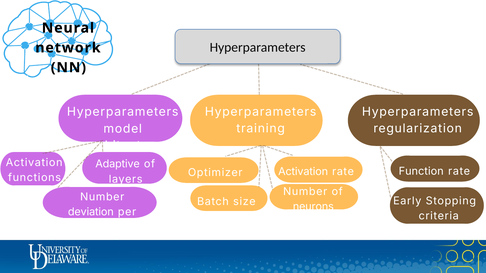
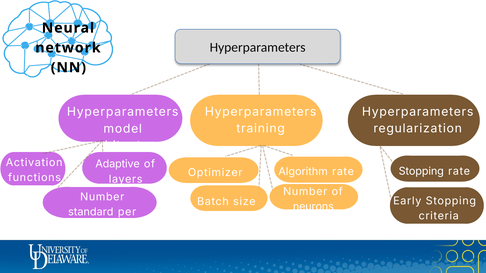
Function at (421, 172): Function -> Stopping
Optimizer Activation: Activation -> Algorithm
deviation at (91, 212): deviation -> standard
